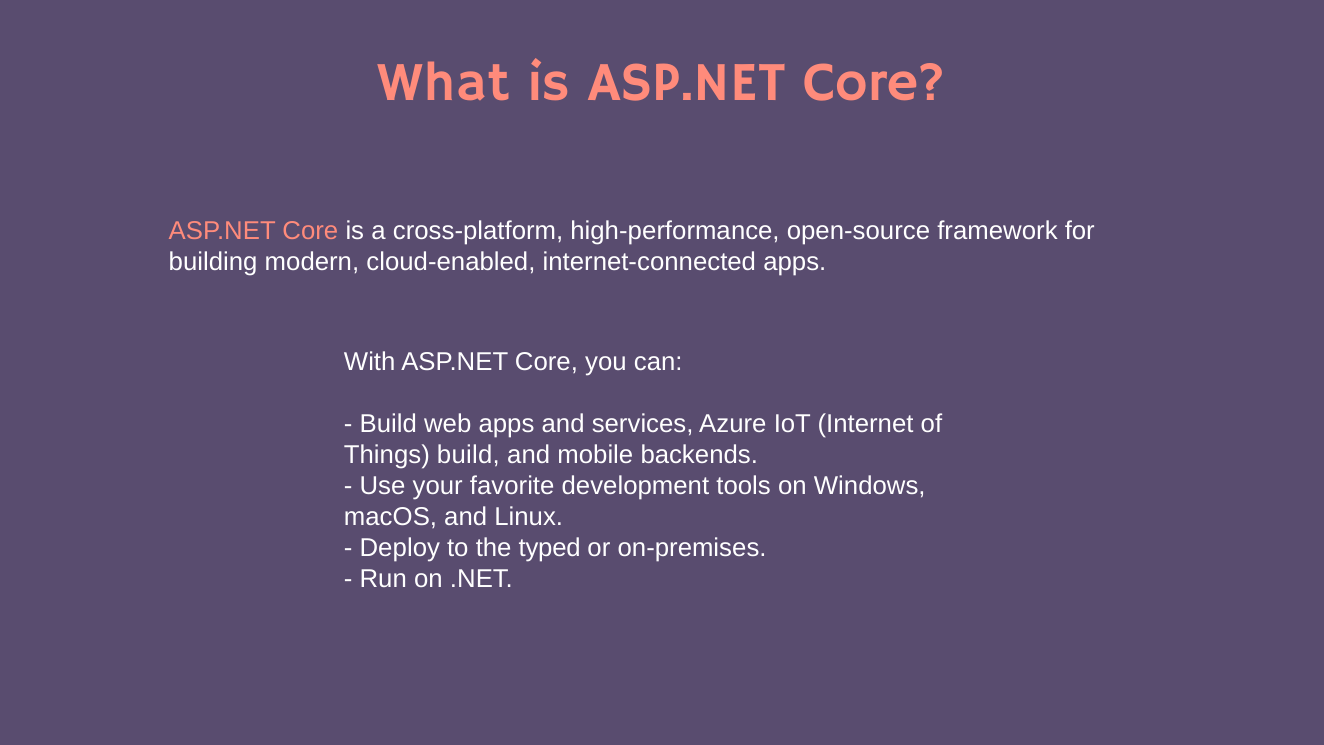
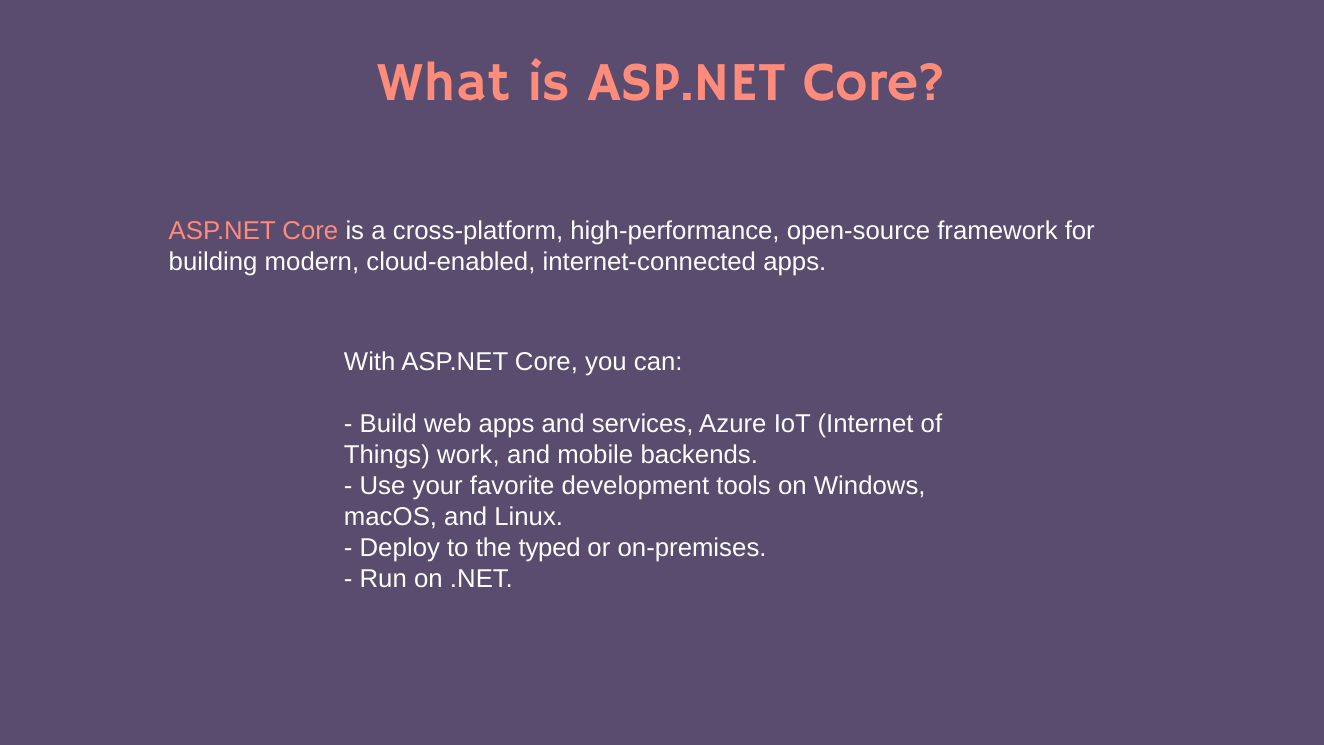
Things build: build -> work
